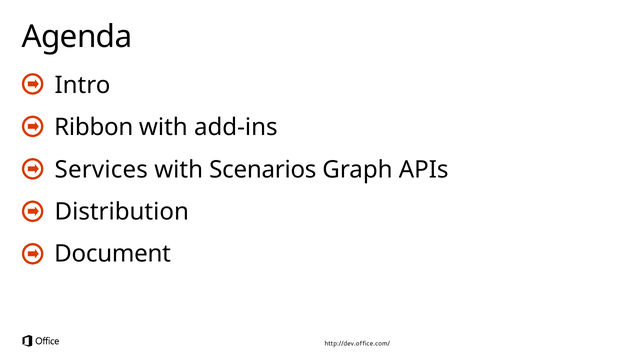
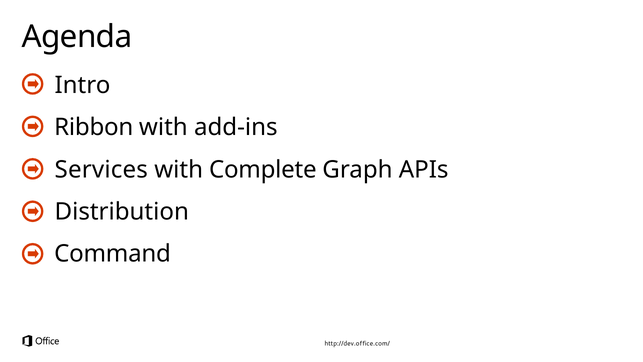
Scenarios: Scenarios -> Complete
Document: Document -> Command
